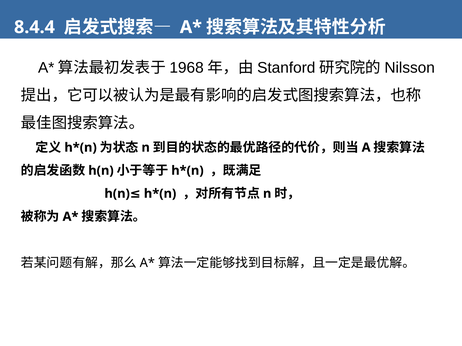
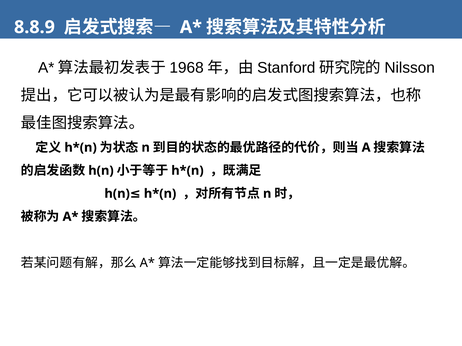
8.4.4: 8.4.4 -> 8.8.9
